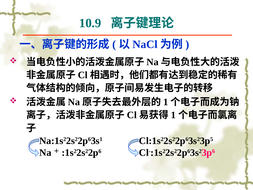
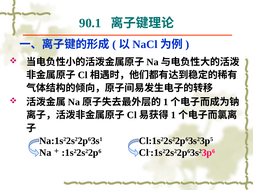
10.9: 10.9 -> 90.1
